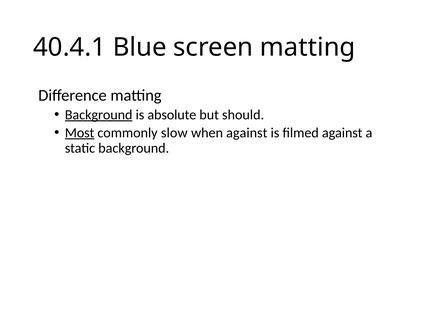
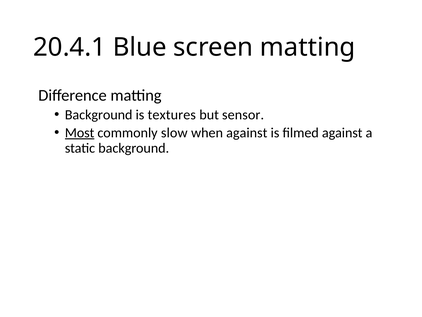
40.4.1: 40.4.1 -> 20.4.1
Background at (99, 115) underline: present -> none
absolute: absolute -> textures
should: should -> sensor
